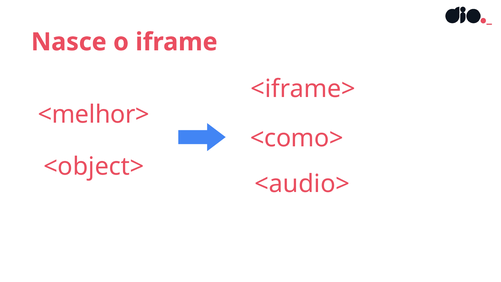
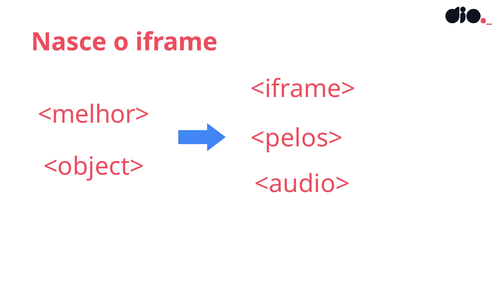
<como>: <como> -> <pelos>
